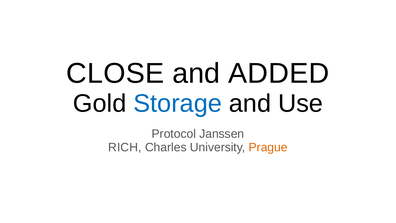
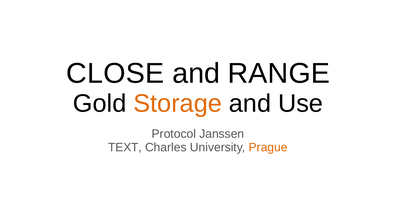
ADDED: ADDED -> RANGE
Storage colour: blue -> orange
RICH: RICH -> TEXT
